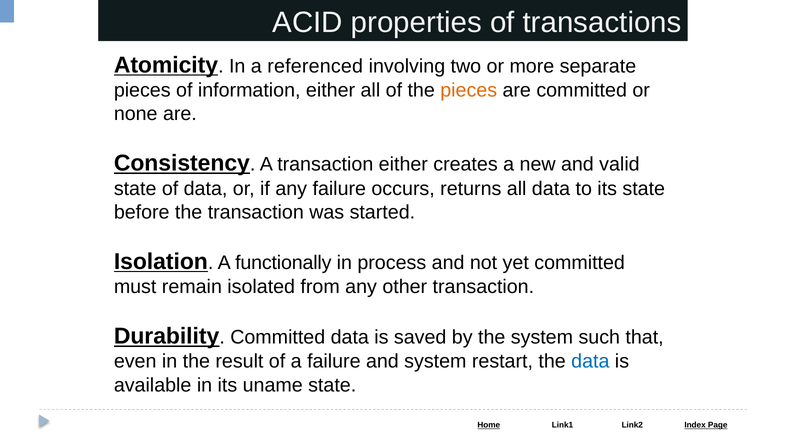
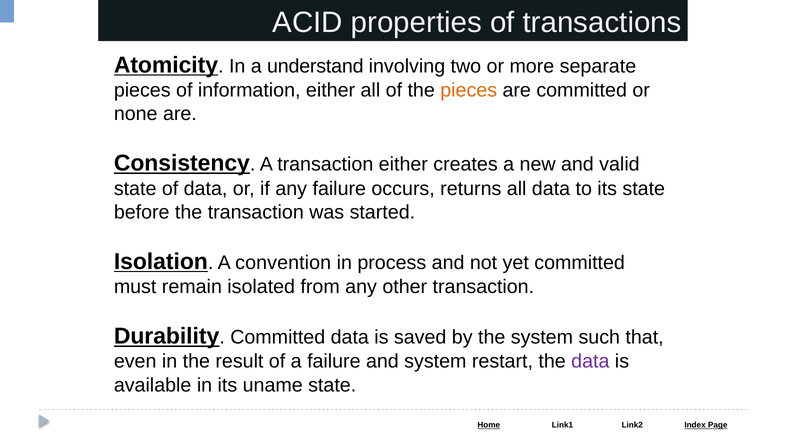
referenced: referenced -> understand
functionally: functionally -> convention
data at (590, 362) colour: blue -> purple
